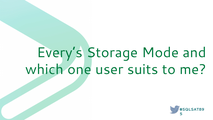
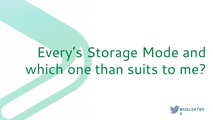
user: user -> than
